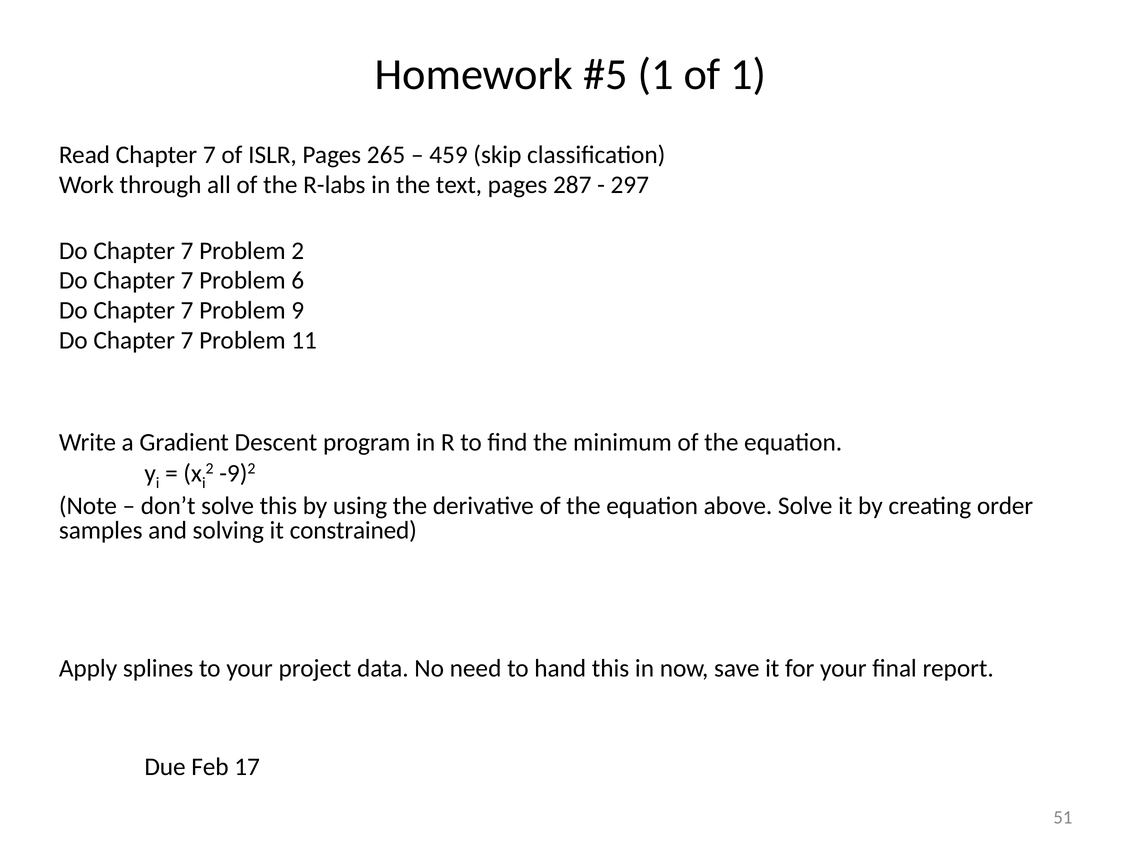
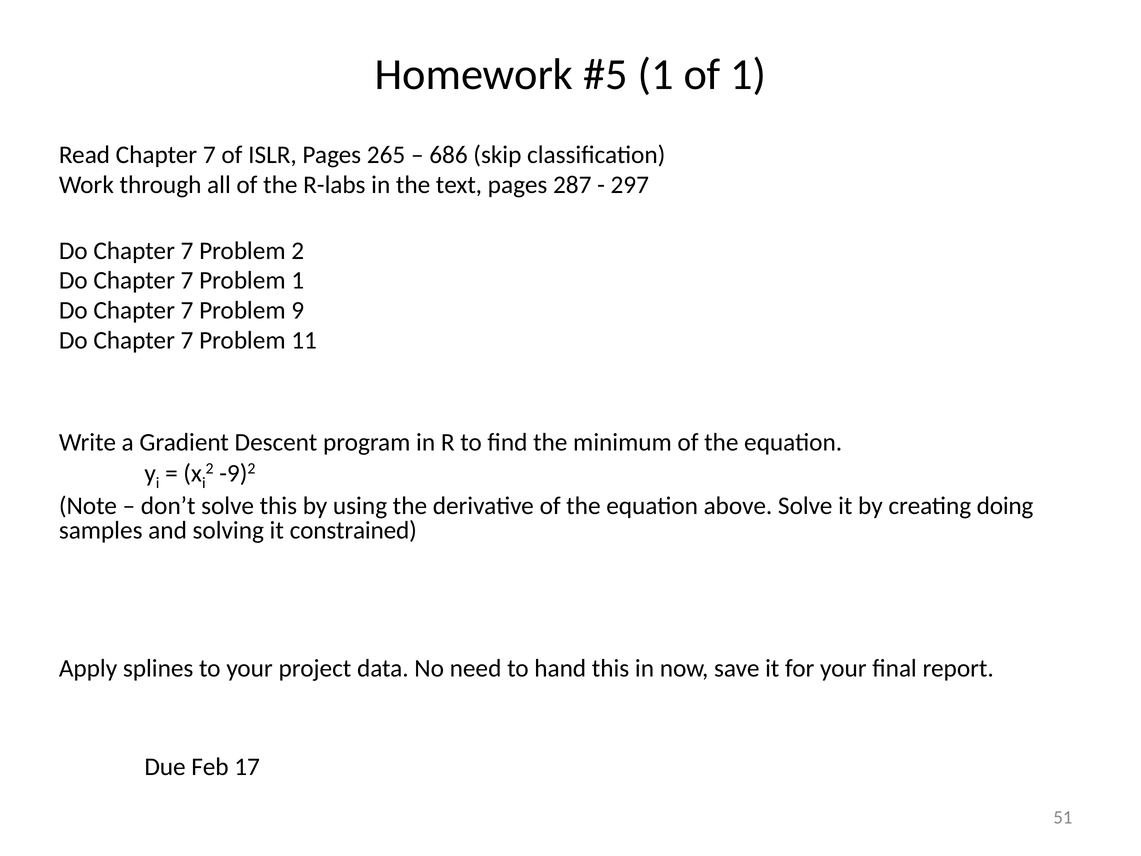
459: 459 -> 686
Problem 6: 6 -> 1
order: order -> doing
